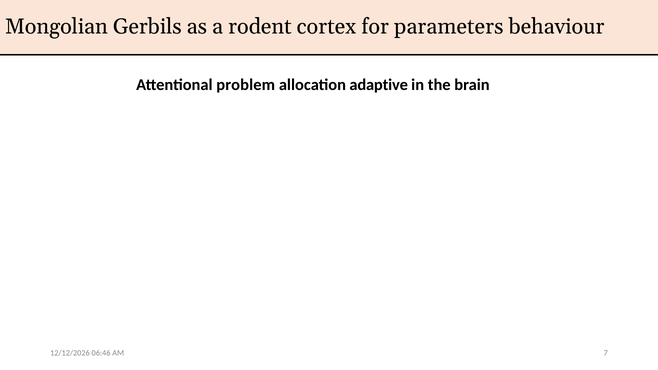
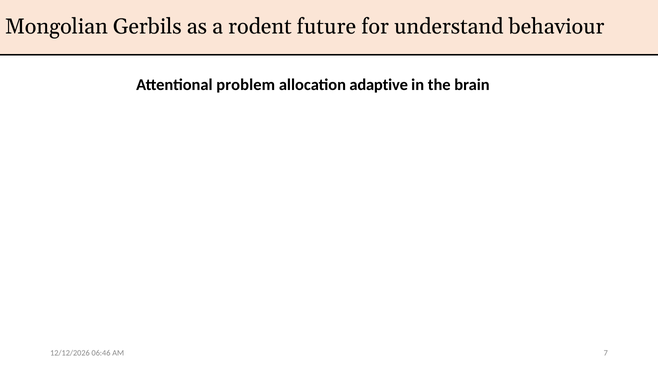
cortex: cortex -> future
parameters: parameters -> understand
